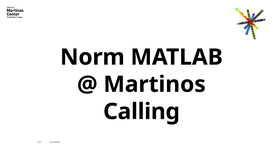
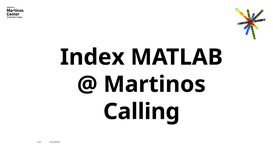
Norm: Norm -> Index
